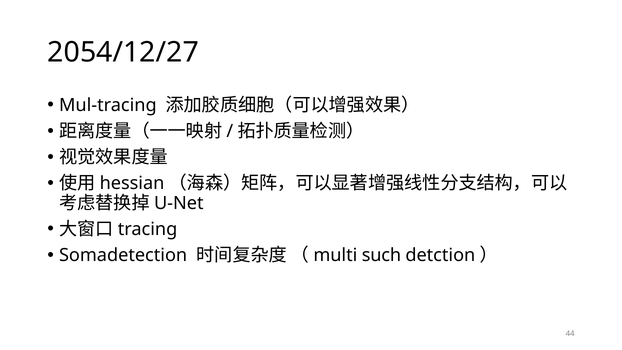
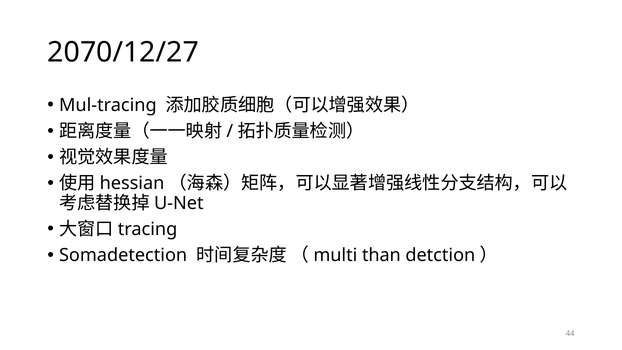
2054/12/27: 2054/12/27 -> 2070/12/27
such: such -> than
